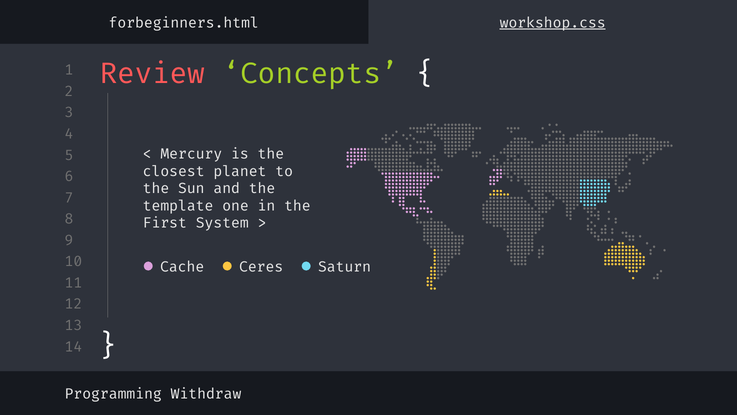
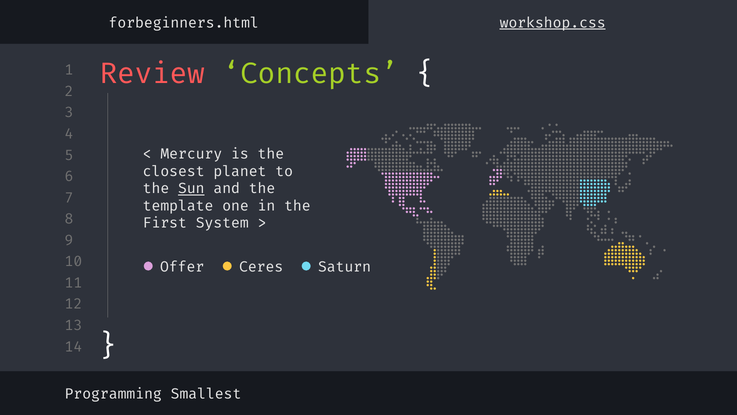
Sun underline: none -> present
Cache: Cache -> Offer
Withdraw: Withdraw -> Smallest
